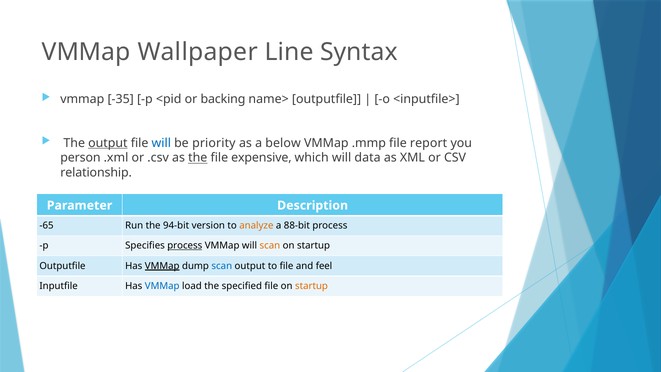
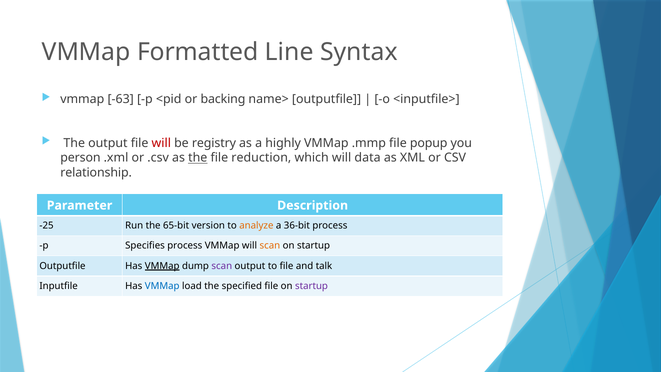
Wallpaper: Wallpaper -> Formatted
-35: -35 -> -63
output at (108, 143) underline: present -> none
will at (161, 143) colour: blue -> red
priority: priority -> registry
below: below -> highly
report: report -> popup
expensive: expensive -> reduction
-65: -65 -> -25
94-bit: 94-bit -> 65-bit
88-bit: 88-bit -> 36-bit
process at (185, 246) underline: present -> none
scan at (222, 266) colour: blue -> purple
feel: feel -> talk
startup at (311, 286) colour: orange -> purple
